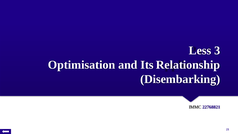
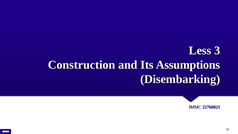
Optimisation: Optimisation -> Construction
Relationship: Relationship -> Assumptions
